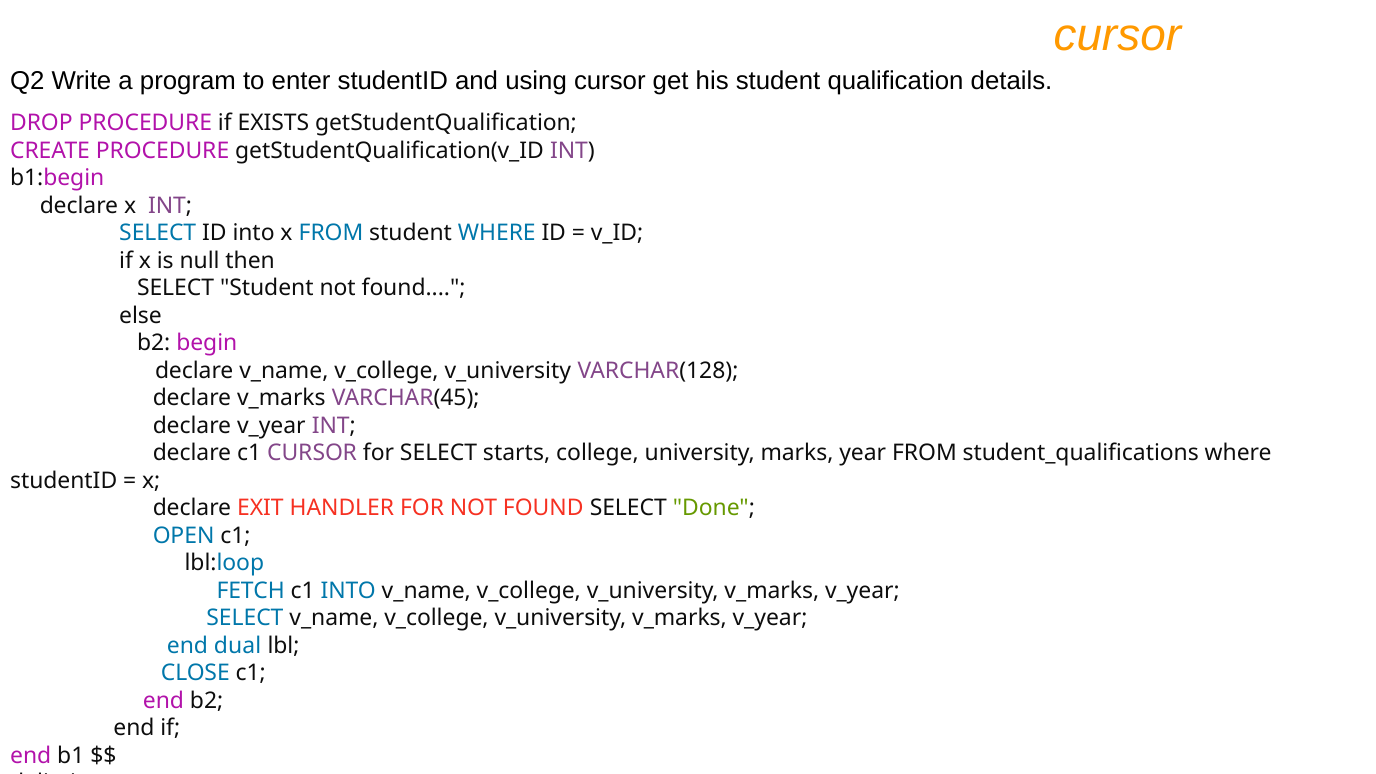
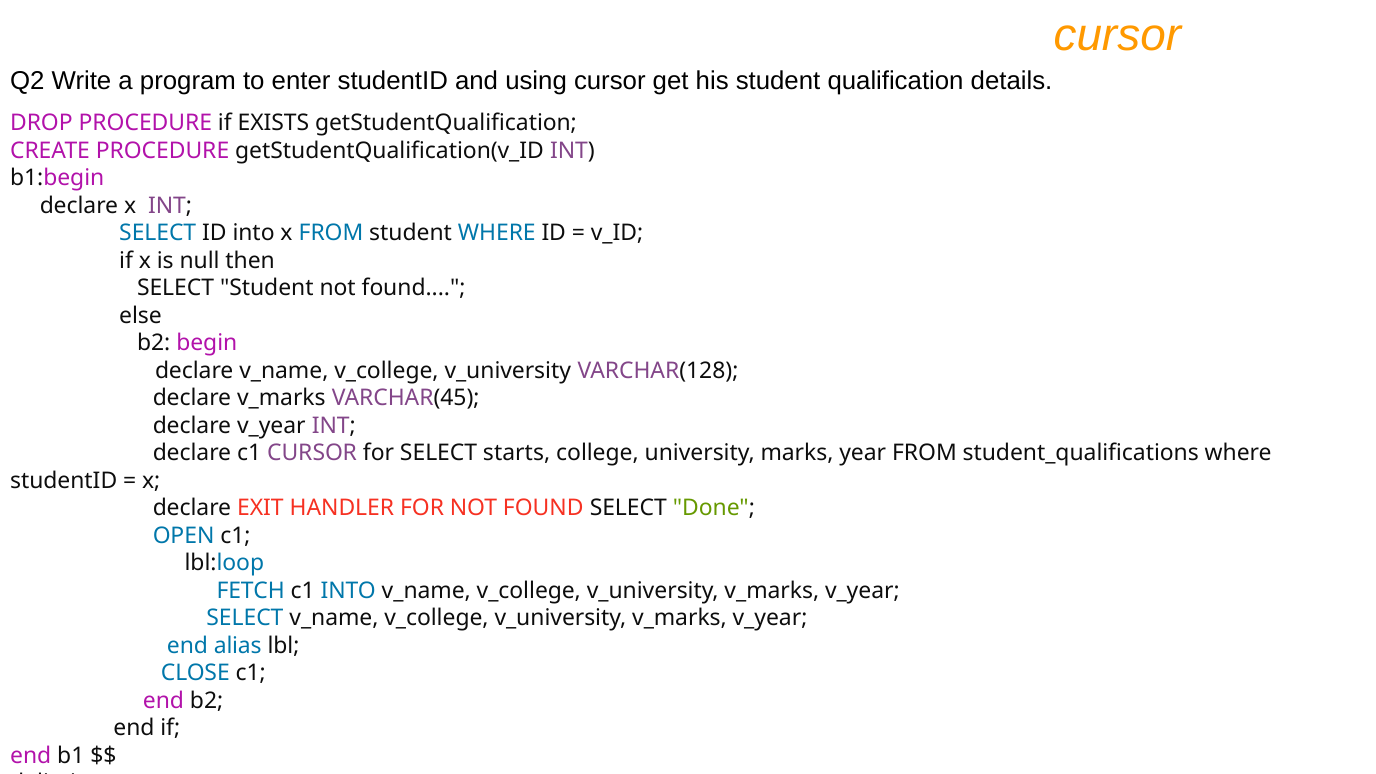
dual: dual -> alias
